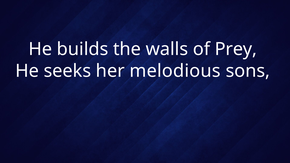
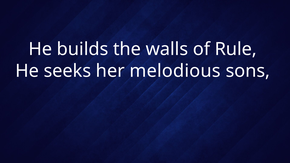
Prey: Prey -> Rule
